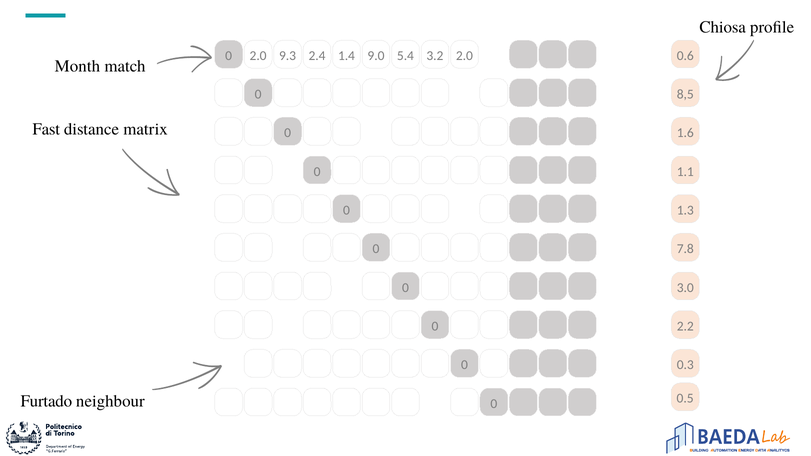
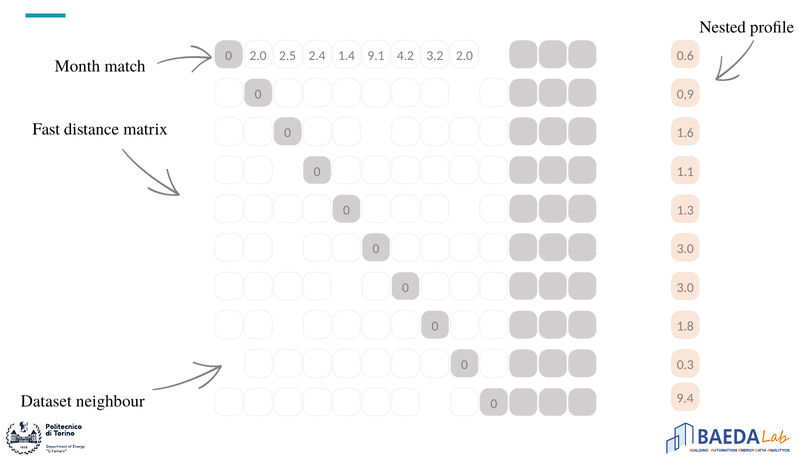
Chiosa: Chiosa -> Nested
9.3: 9.3 -> 2.5
9.0: 9.0 -> 9.1
5.4: 5.4 -> 4.2
8,5: 8,5 -> 0,9
7.8 at (685, 249): 7.8 -> 3.0
2.2: 2.2 -> 1.8
0.5: 0.5 -> 9.4
Furtado: Furtado -> Dataset
